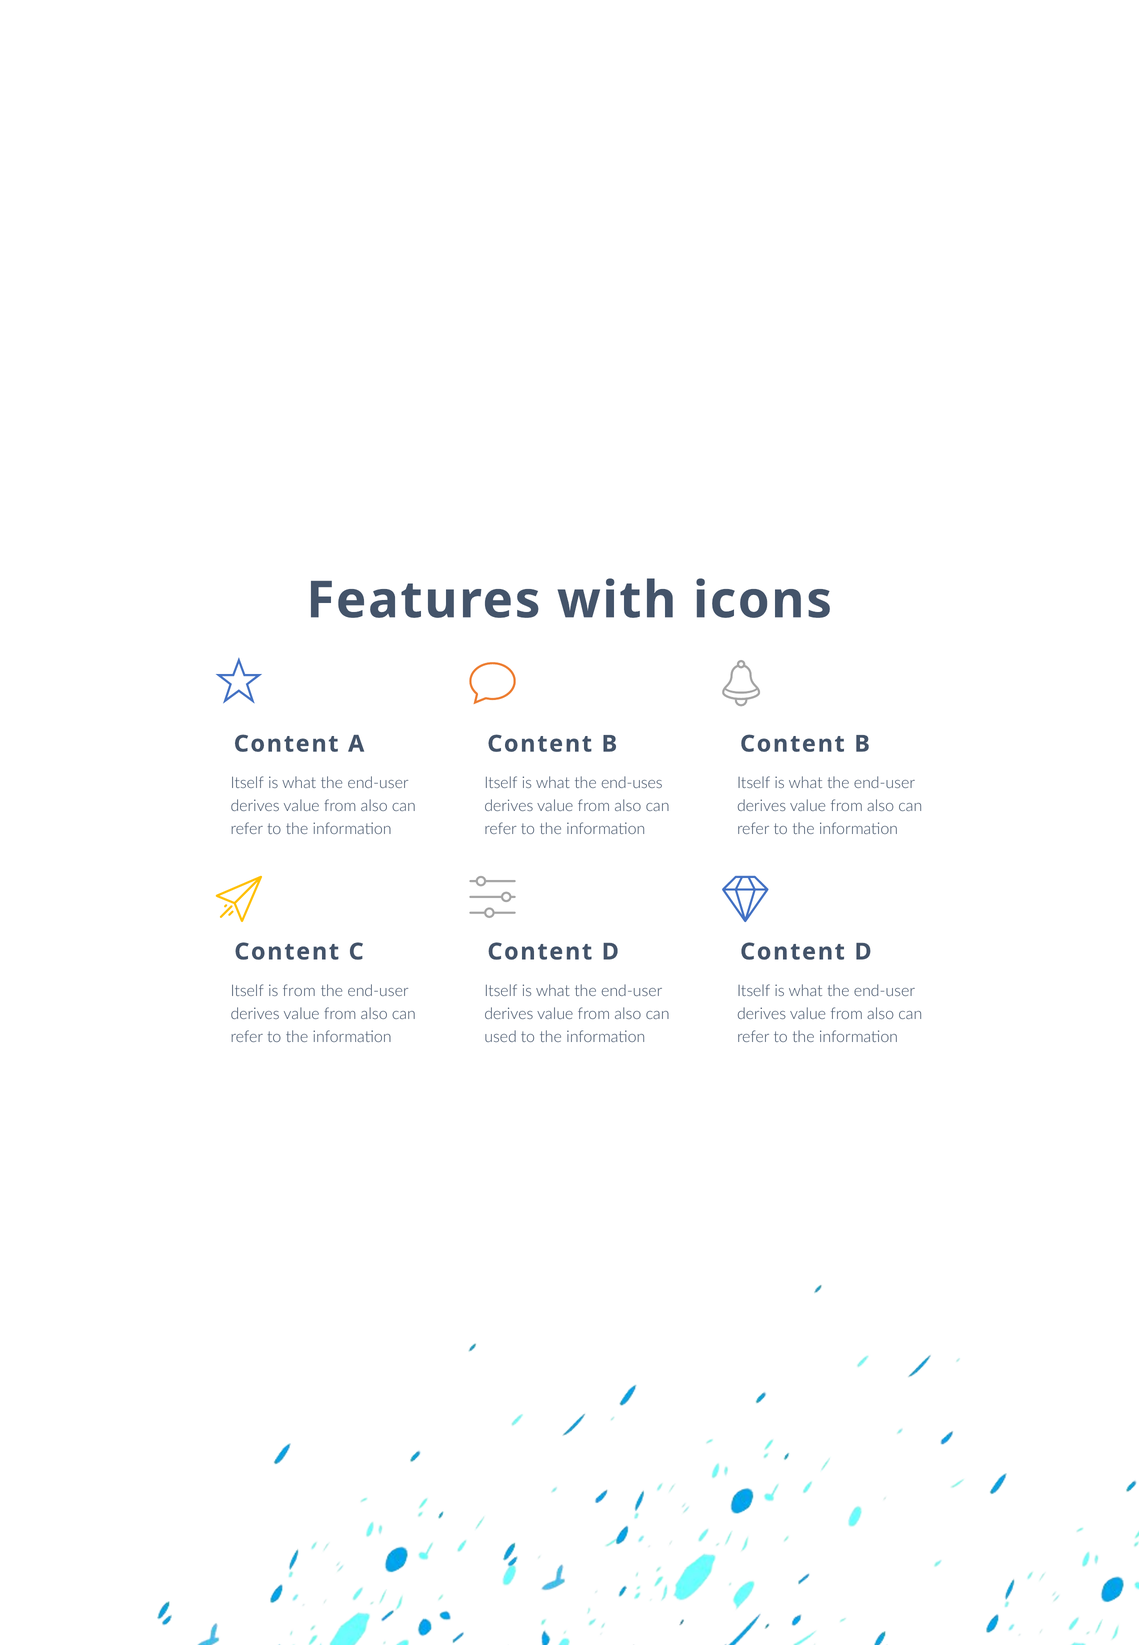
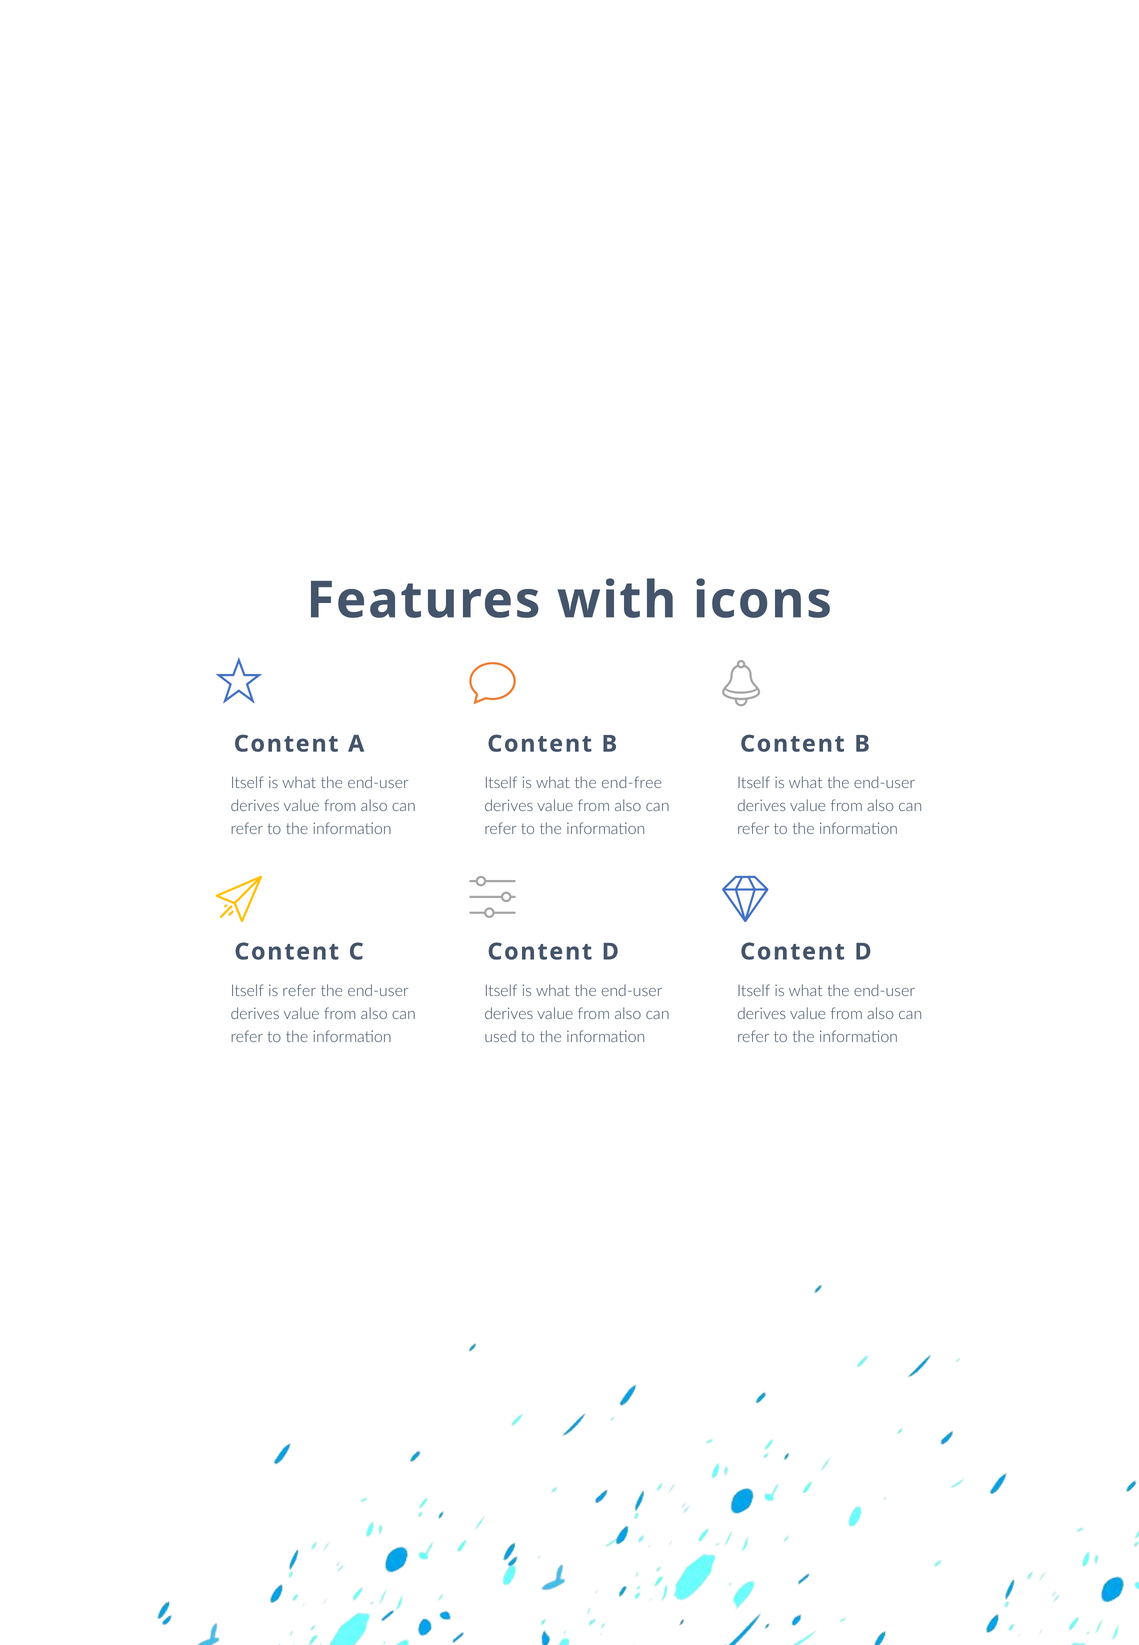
end-uses: end-uses -> end-free
is from: from -> refer
